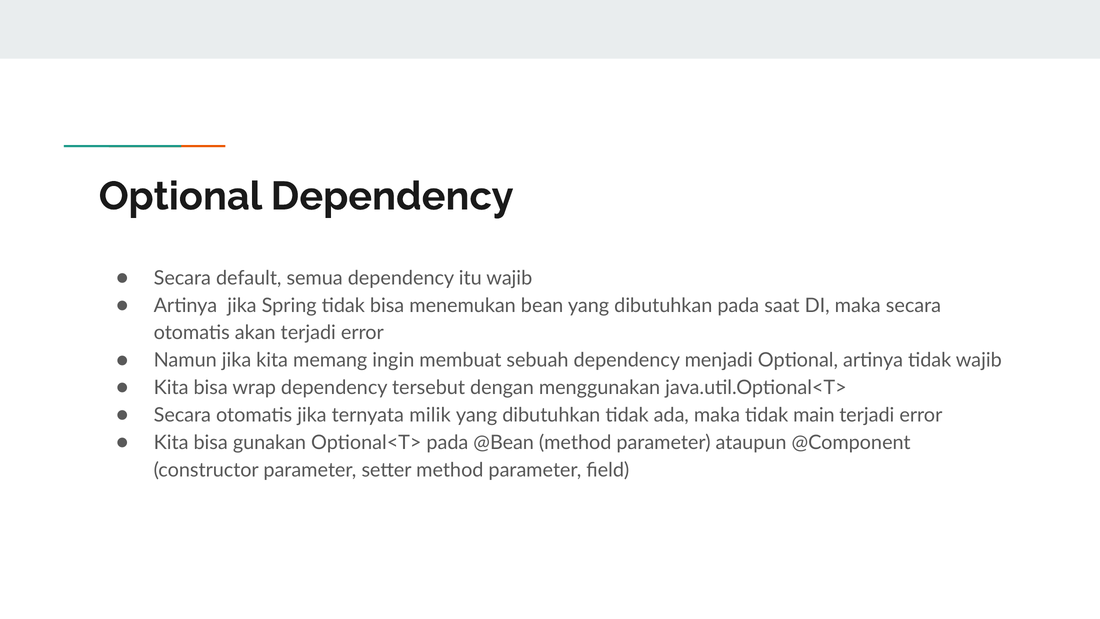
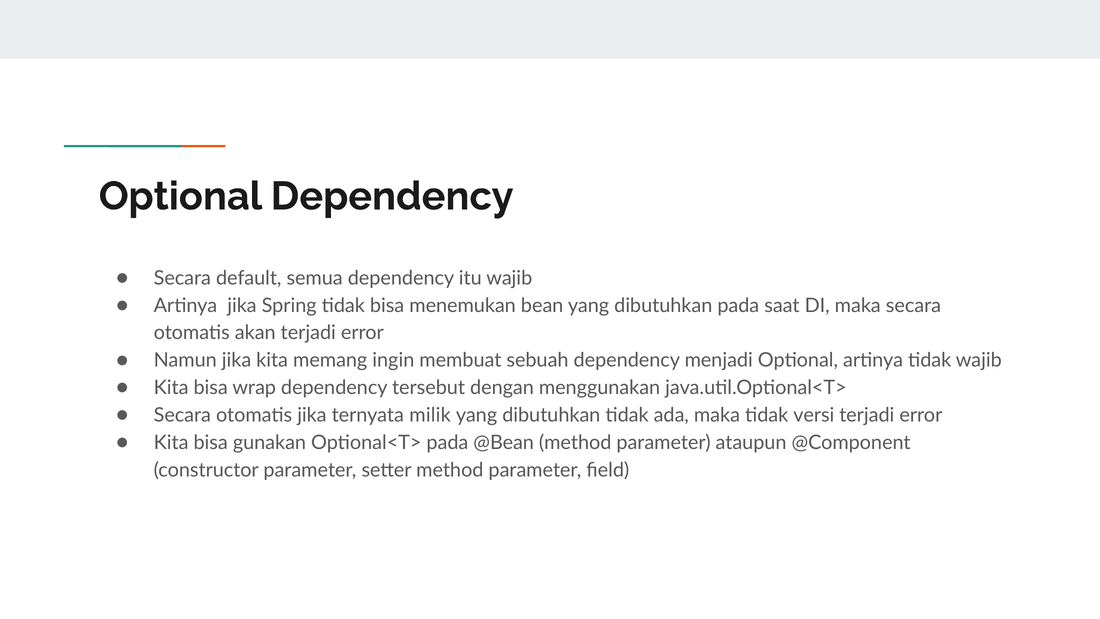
main: main -> versi
